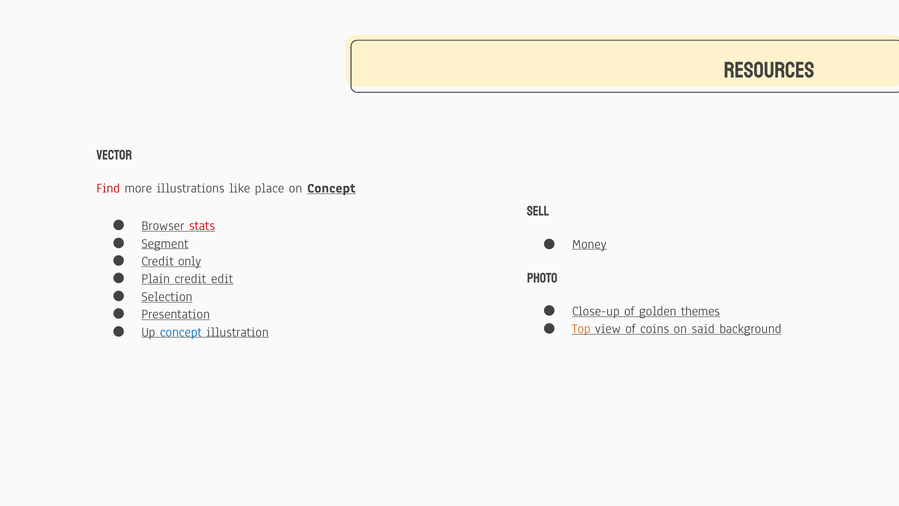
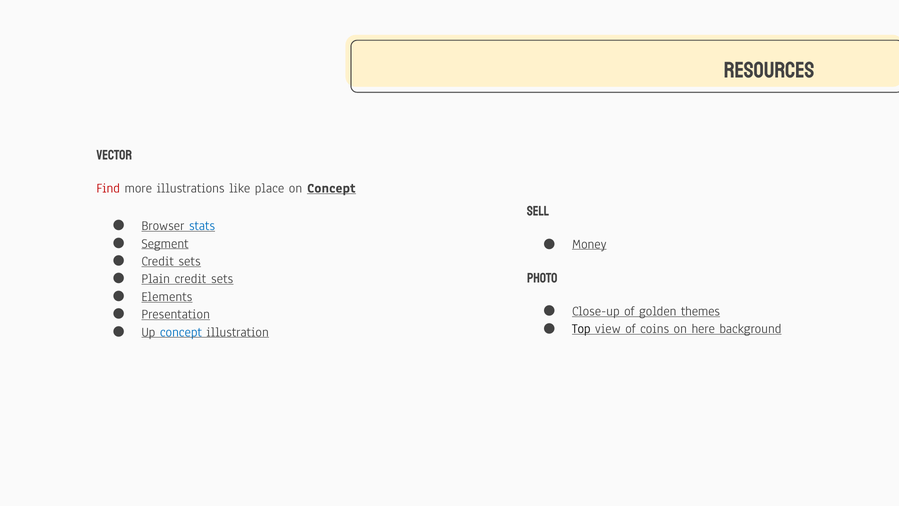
stats colour: red -> blue
only at (190, 261): only -> sets
Plain credit edit: edit -> sets
Selection: Selection -> Elements
Top colour: orange -> black
said: said -> here
